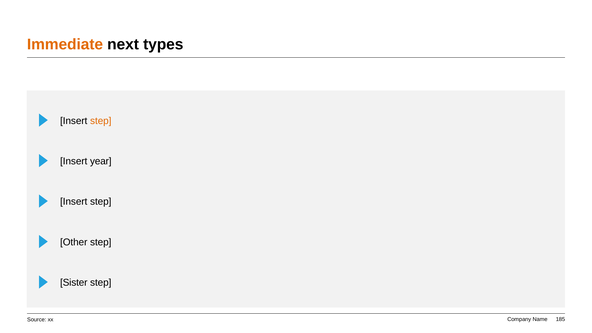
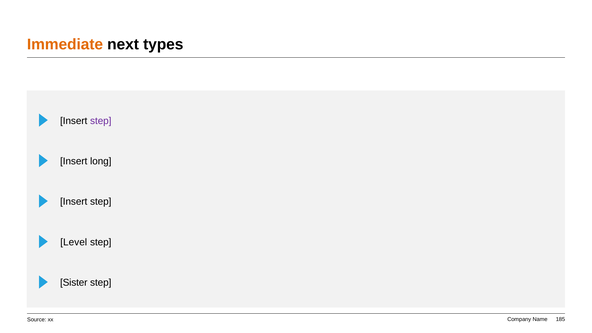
step at (101, 121) colour: orange -> purple
year: year -> long
Other: Other -> Level
